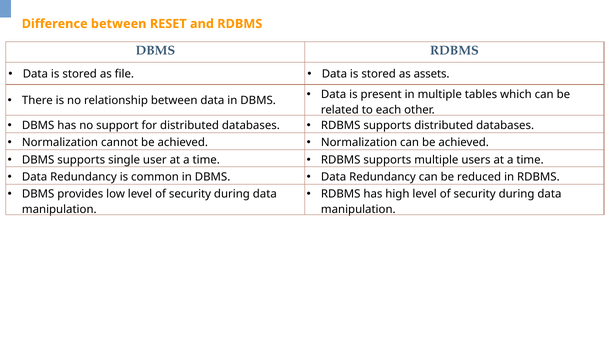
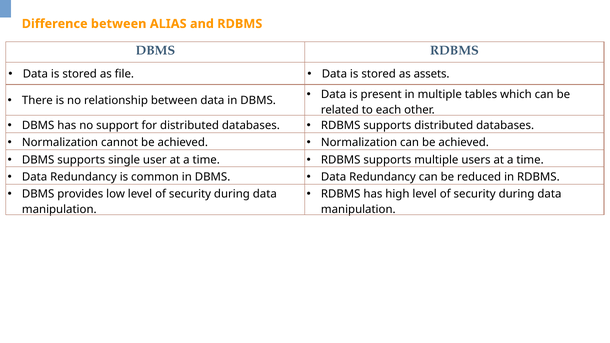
RESET: RESET -> ALIAS
